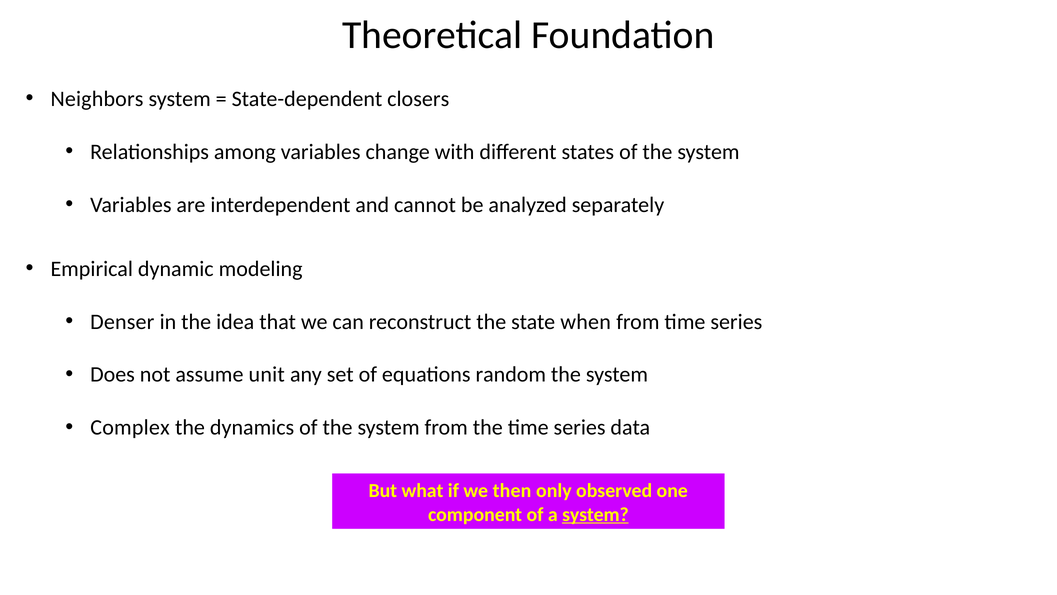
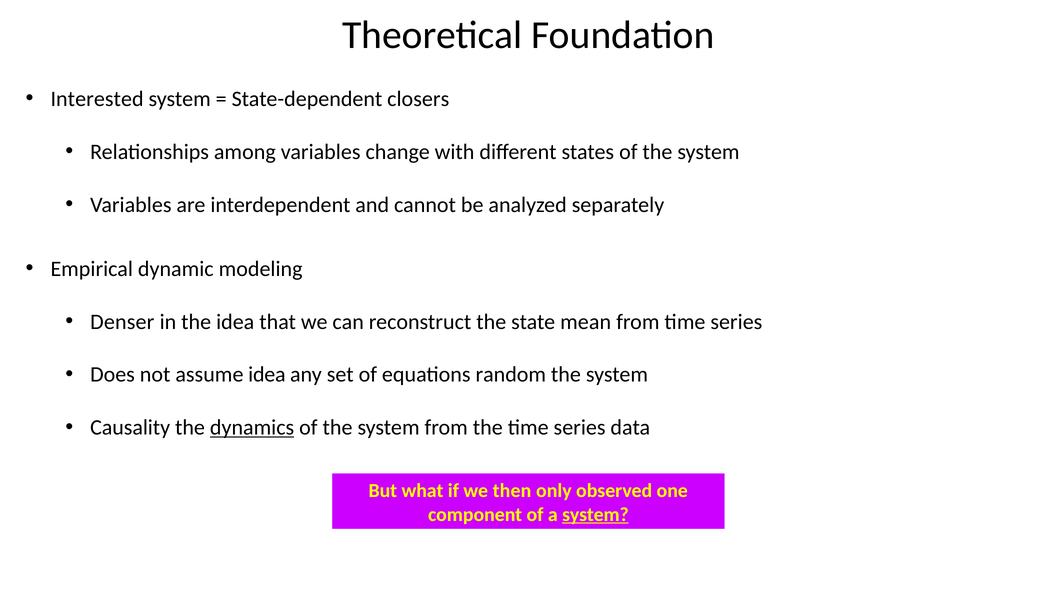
Neighbors: Neighbors -> Interested
when: when -> mean
assume unit: unit -> idea
Complex: Complex -> Causality
dynamics underline: none -> present
